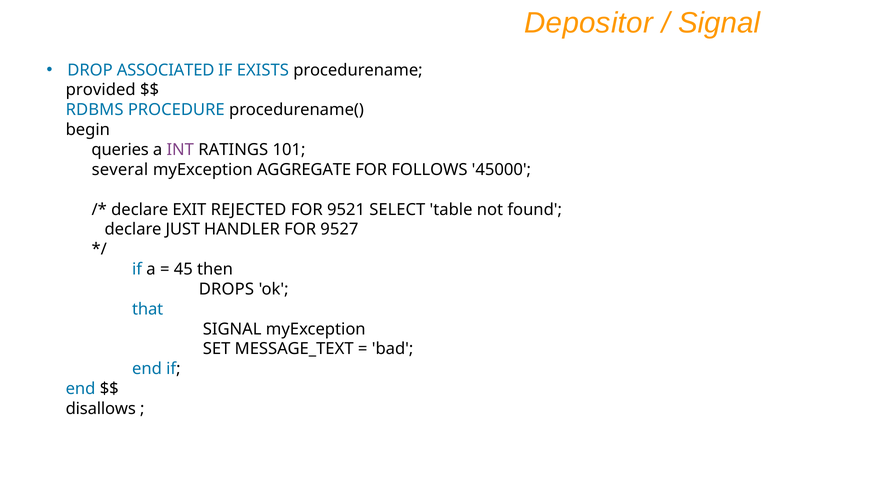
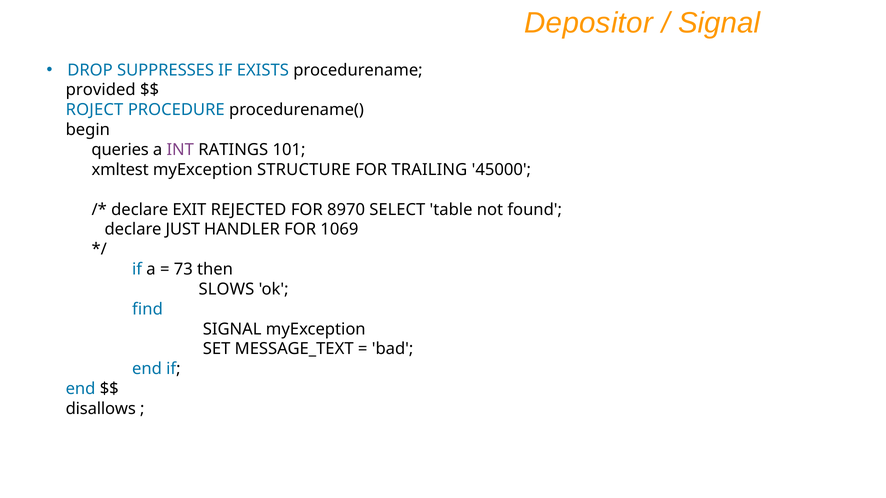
ASSOCIATED: ASSOCIATED -> SUPPRESSES
RDBMS: RDBMS -> ROJECT
several: several -> xmltest
AGGREGATE: AGGREGATE -> STRUCTURE
FOLLOWS: FOLLOWS -> TRAILING
9521: 9521 -> 8970
9527: 9527 -> 1069
45: 45 -> 73
DROPS: DROPS -> SLOWS
that: that -> find
